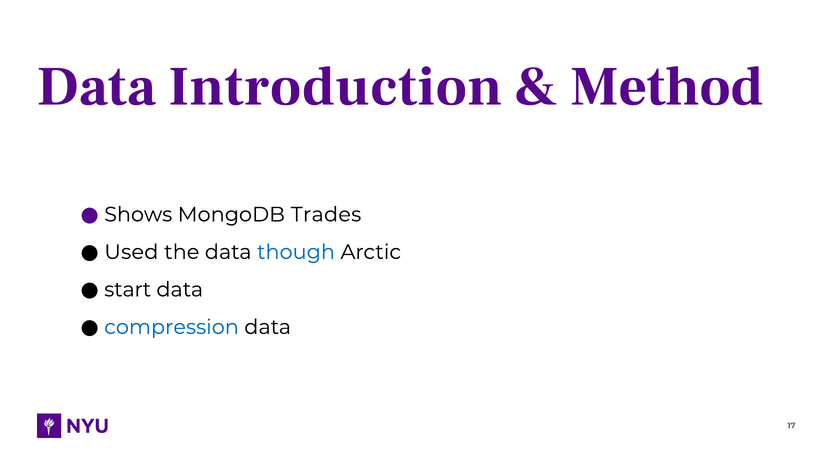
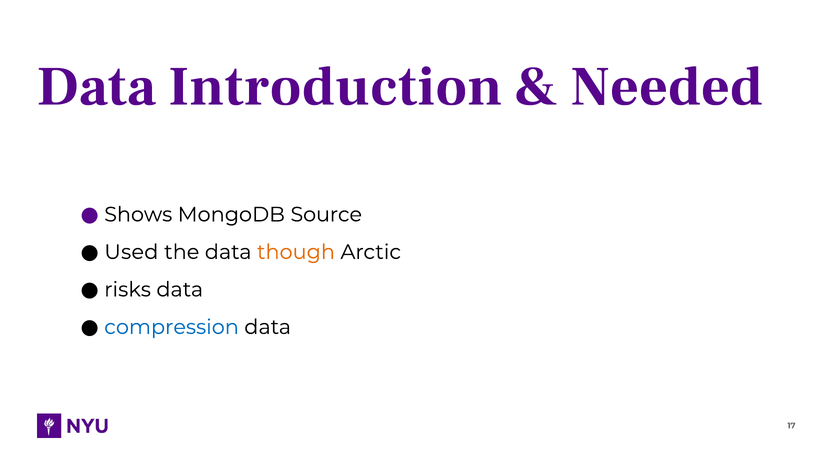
Method: Method -> Needed
Trades: Trades -> Source
though colour: blue -> orange
start: start -> risks
